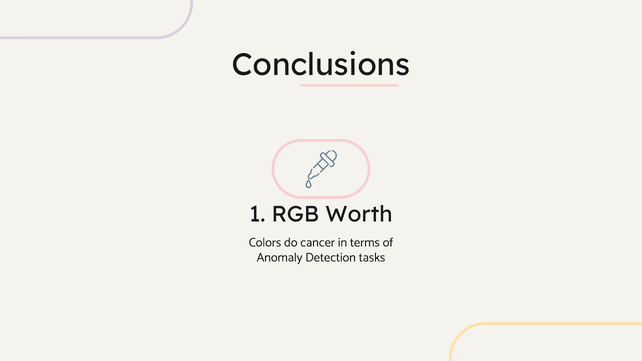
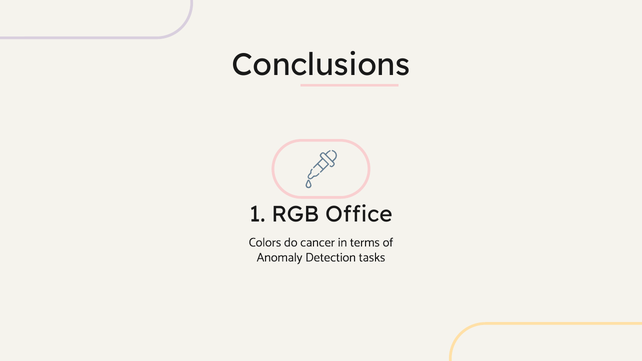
Worth: Worth -> Office
